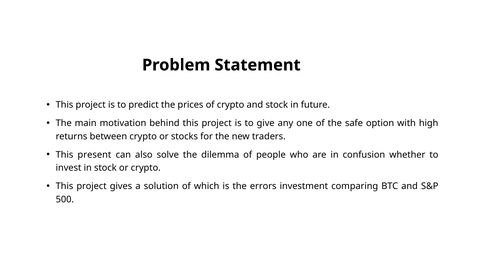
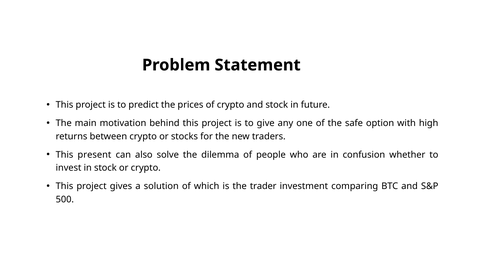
errors: errors -> trader
